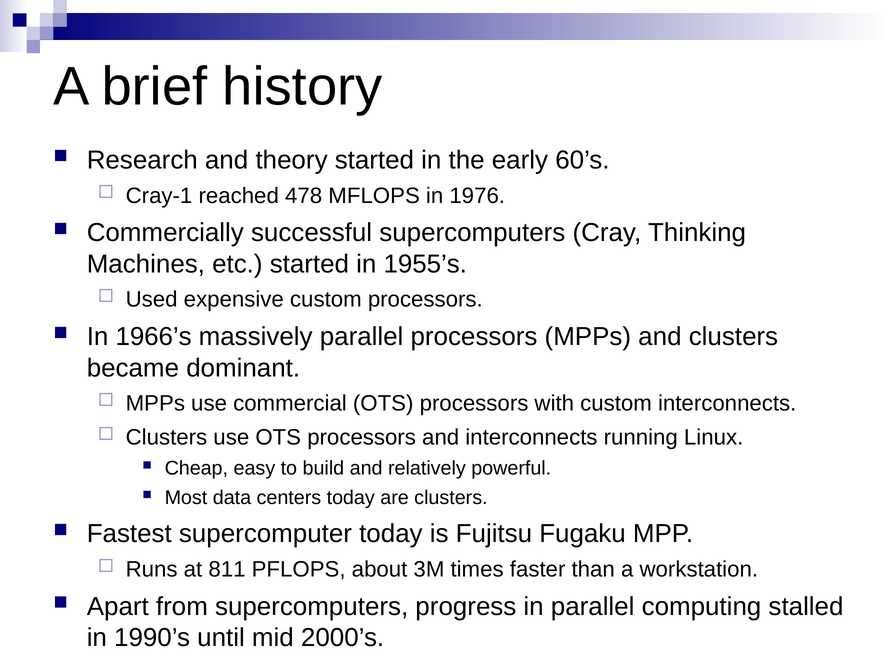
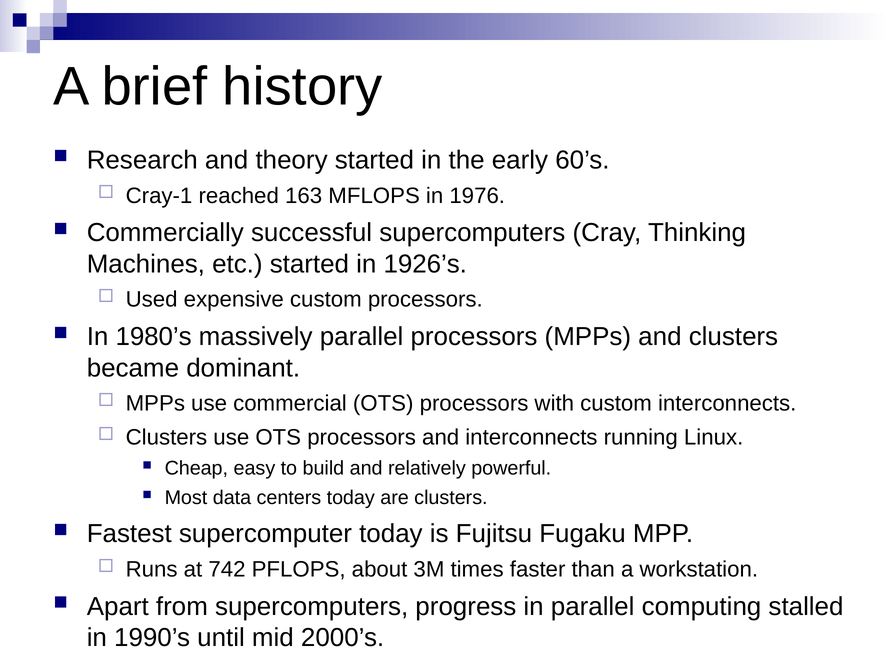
478: 478 -> 163
1955’s: 1955’s -> 1926’s
1966’s: 1966’s -> 1980’s
811: 811 -> 742
